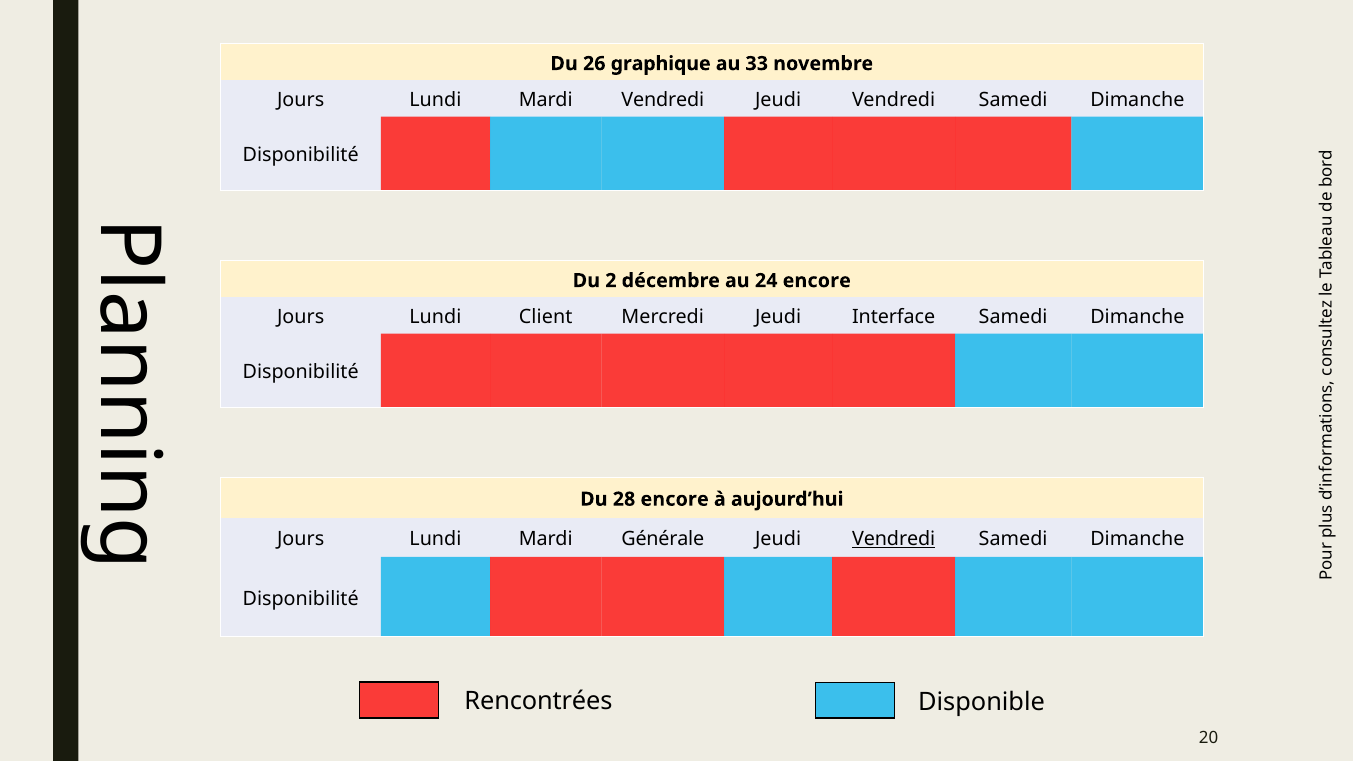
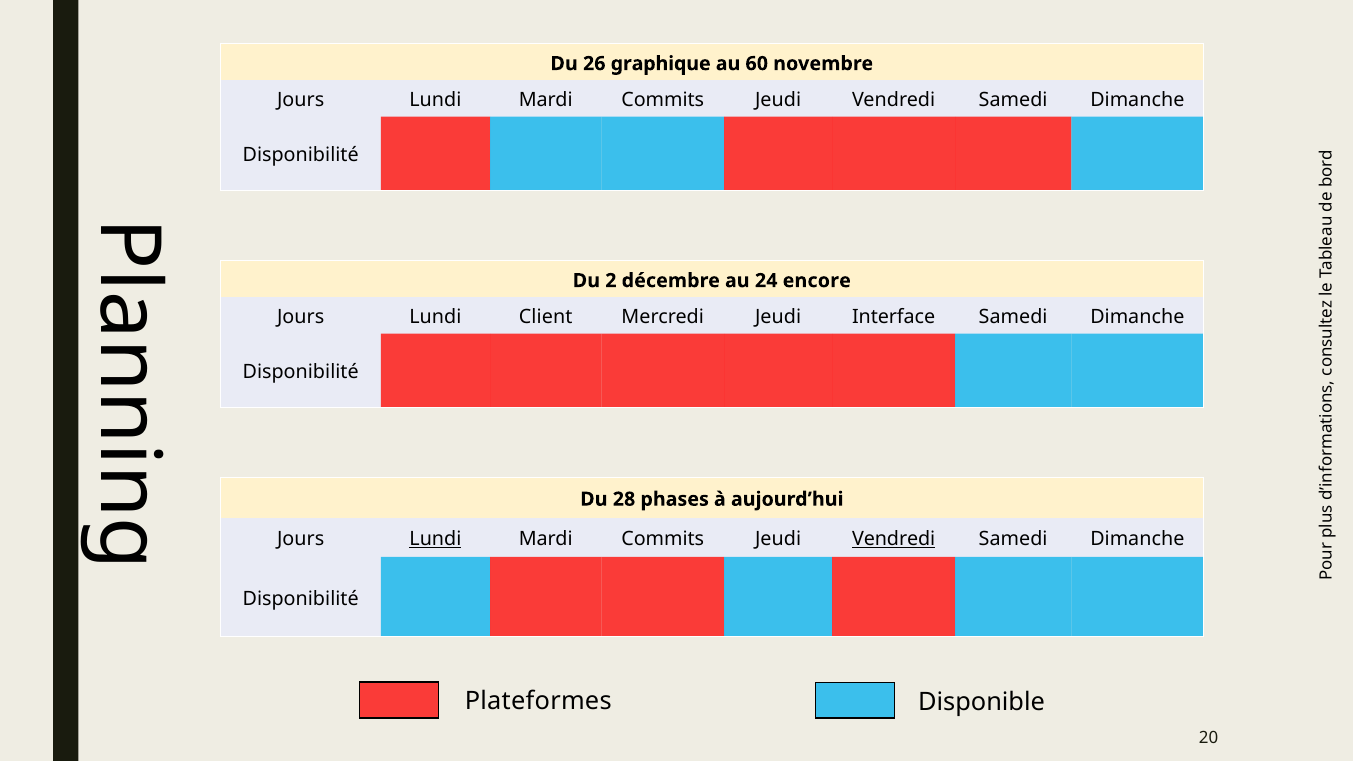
33: 33 -> 60
Vendredi at (663, 100): Vendredi -> Commits
28 encore: encore -> phases
Lundi at (435, 539) underline: none -> present
Générale at (663, 539): Générale -> Commits
Rencontrées: Rencontrées -> Plateformes
